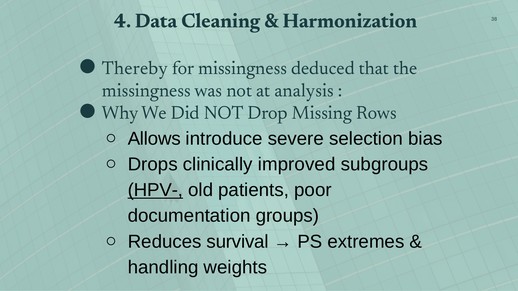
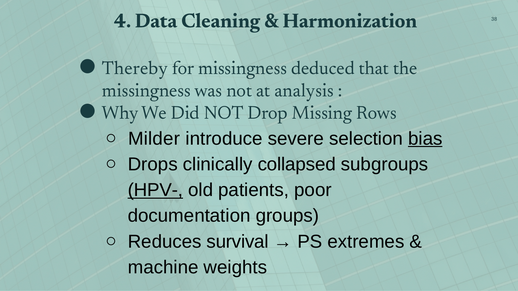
Allows: Allows -> Milder
bias underline: none -> present
improved: improved -> collapsed
handling: handling -> machine
